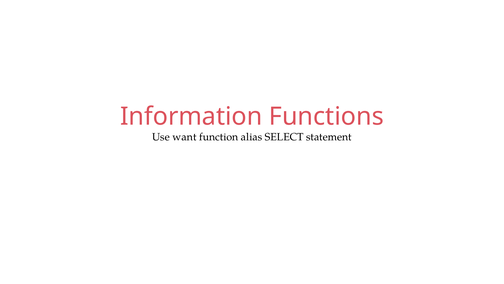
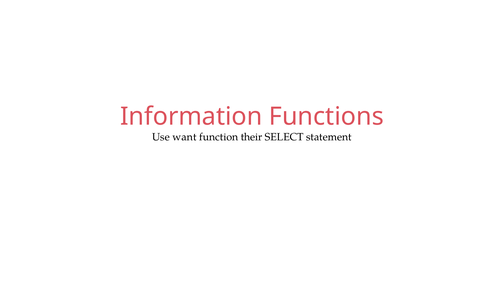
alias: alias -> their
